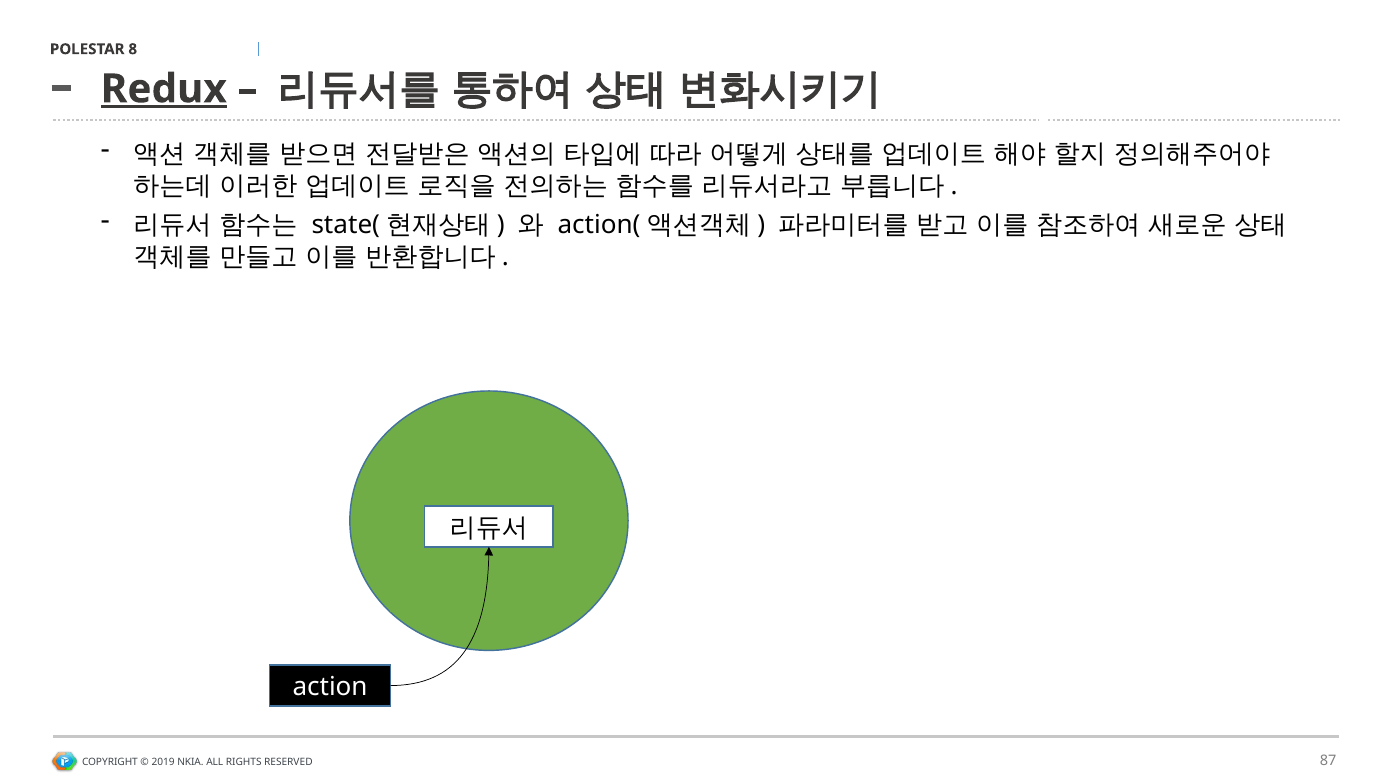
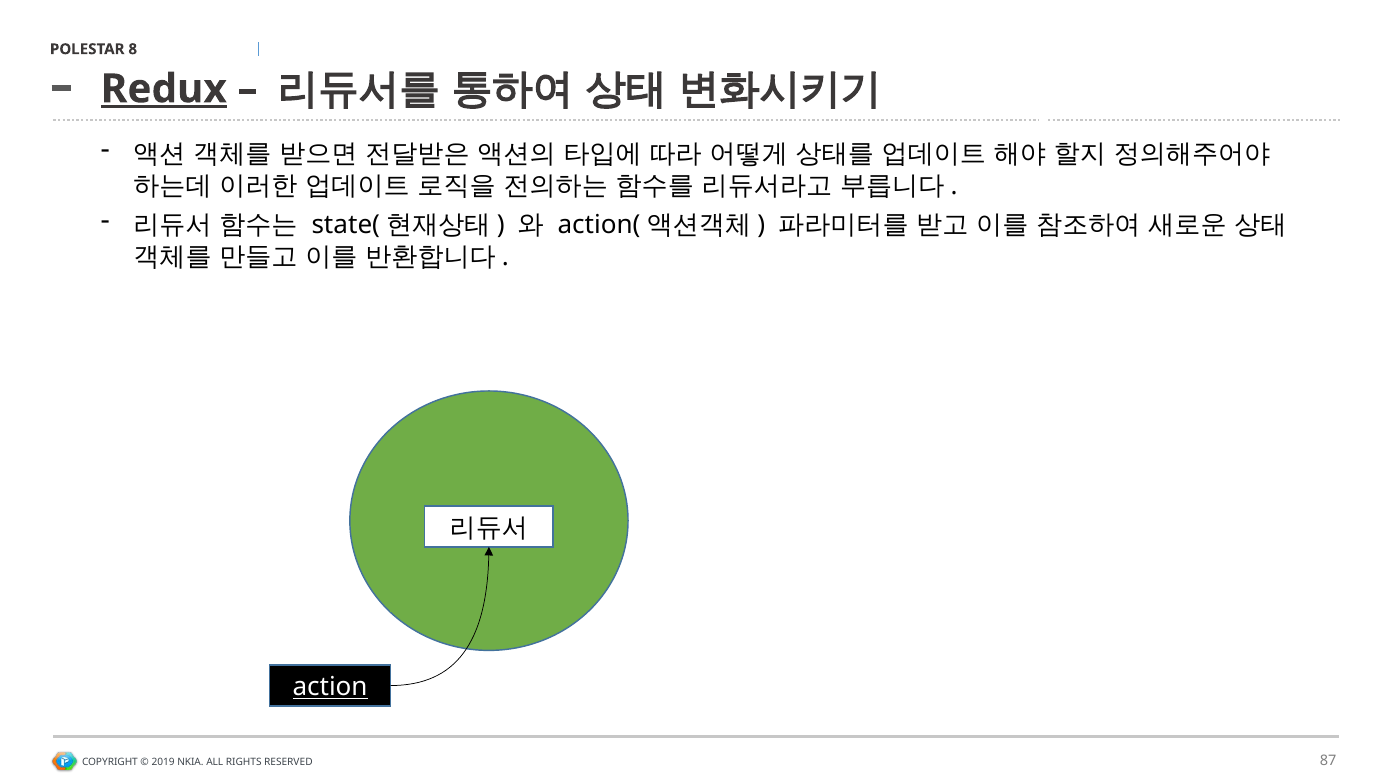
action underline: none -> present
